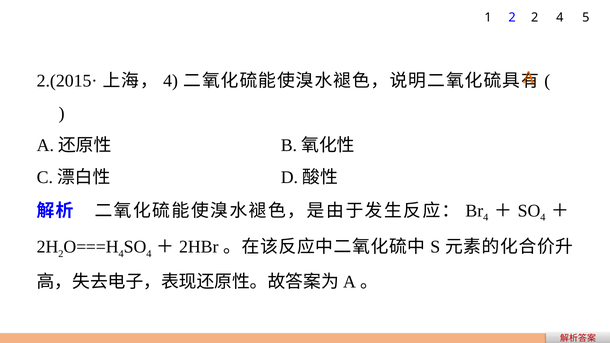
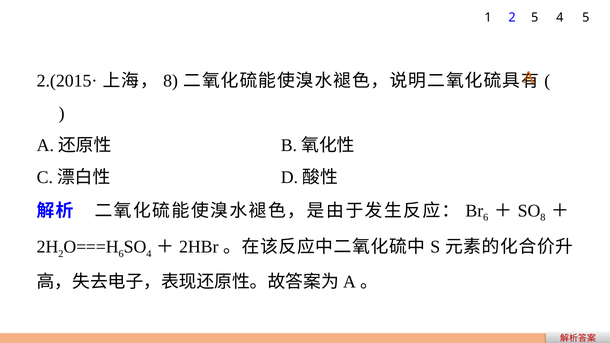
2 2: 2 -> 5
4 at (171, 81): 4 -> 8
4 at (486, 218): 4 -> 6
4 at (543, 218): 4 -> 8
4 at (121, 254): 4 -> 6
